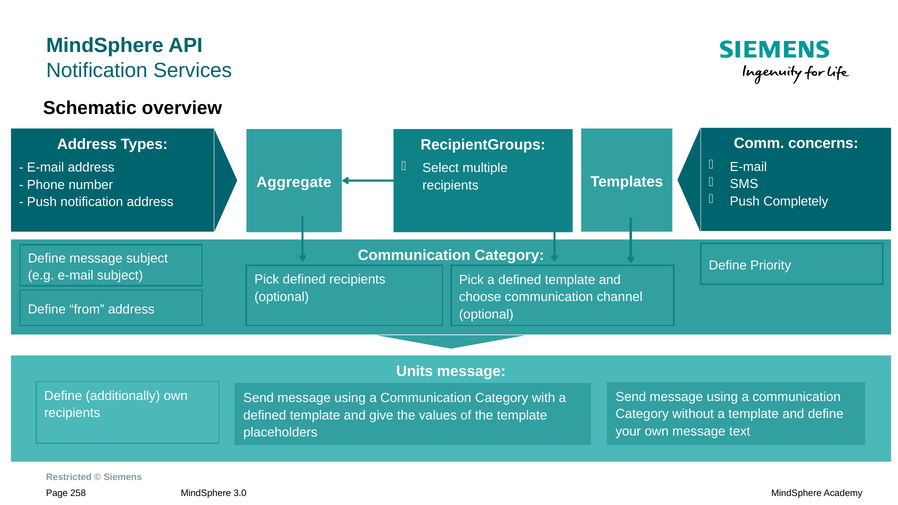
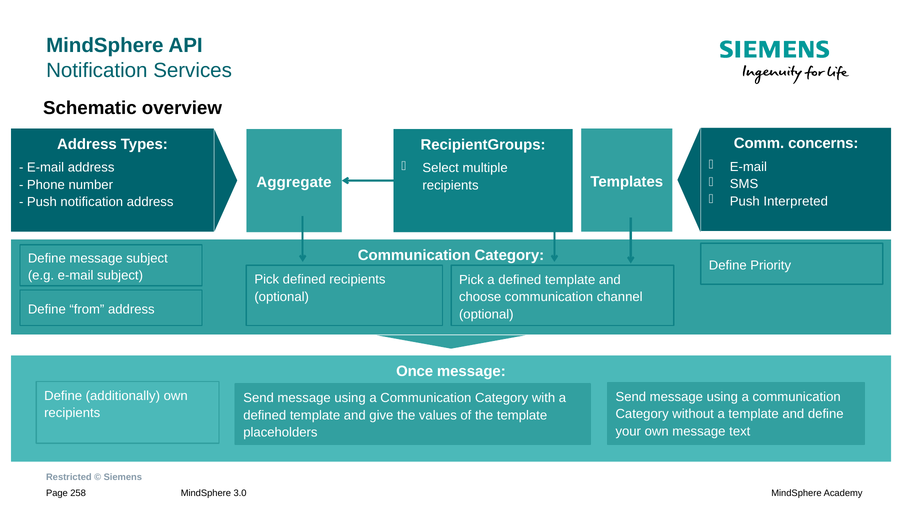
Completely: Completely -> Interpreted
Units: Units -> Once
